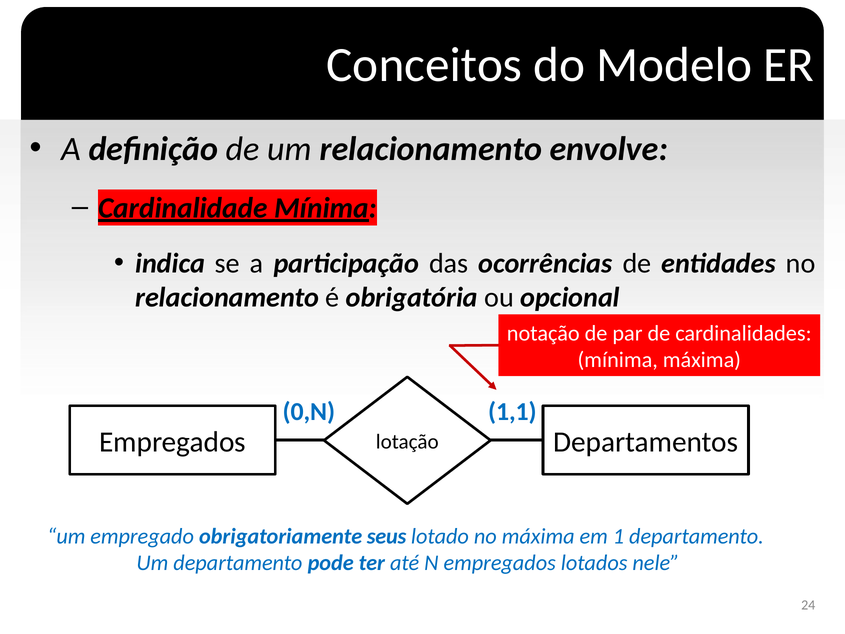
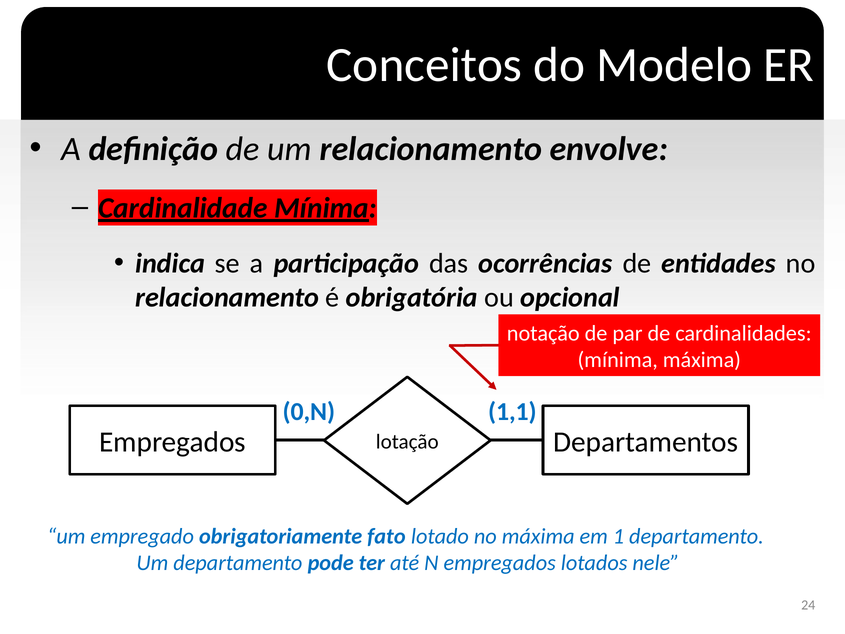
seus: seus -> fato
